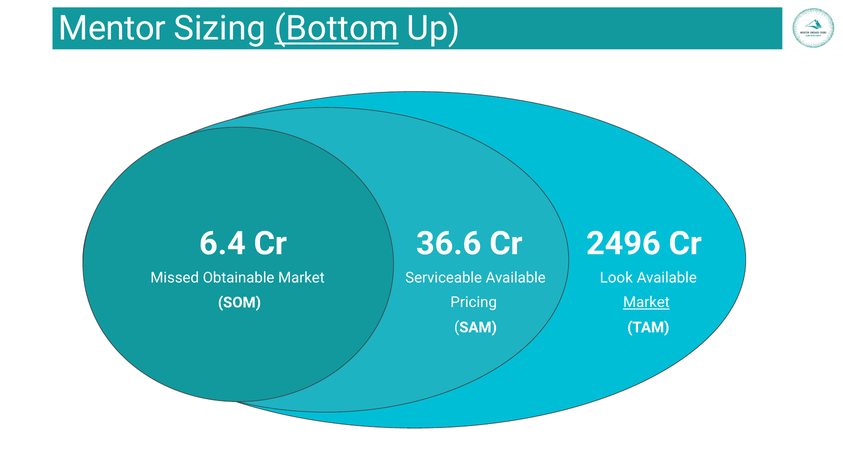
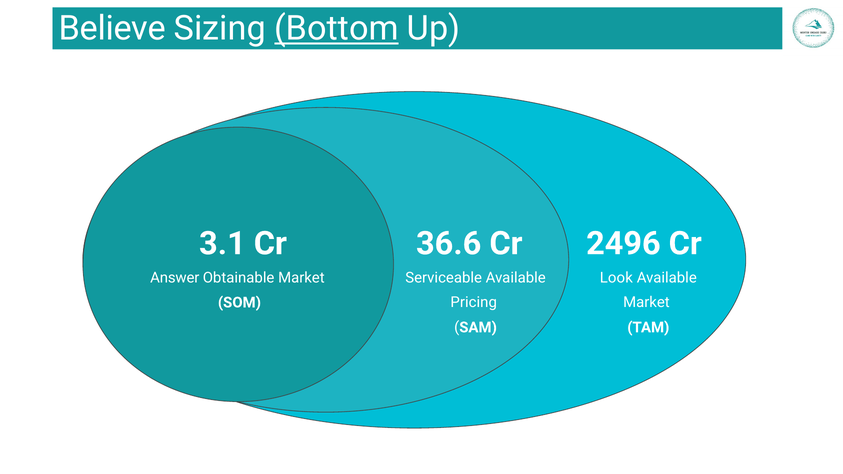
Mentor: Mentor -> Believe
6.4: 6.4 -> 3.1
Missed: Missed -> Answer
Market at (646, 303) underline: present -> none
